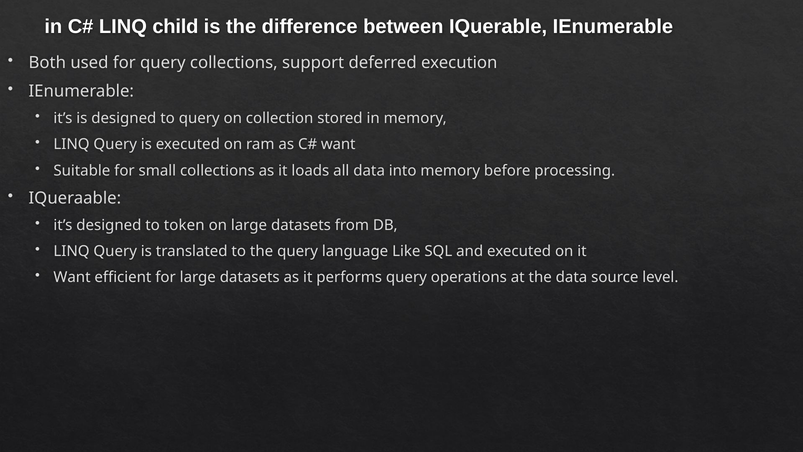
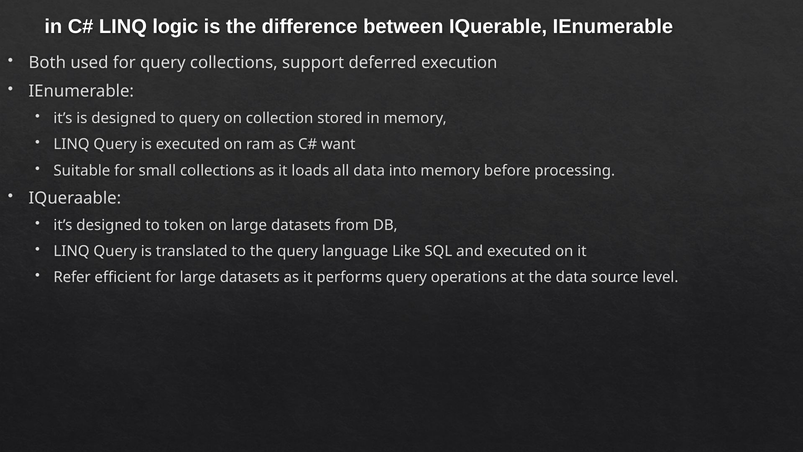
child: child -> logic
Want at (72, 277): Want -> Refer
